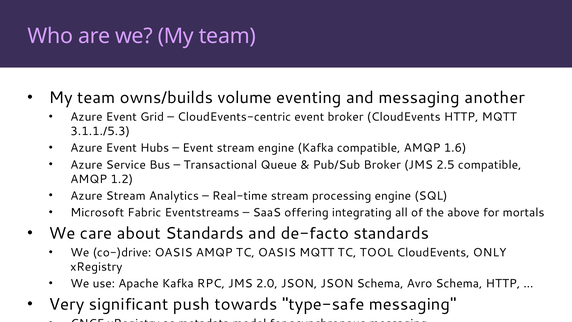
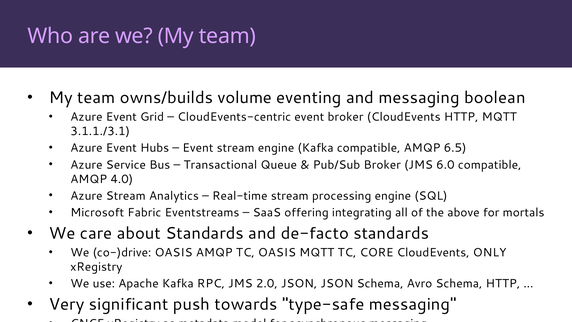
another: another -> boolean
3.1.1./5.3: 3.1.1./5.3 -> 3.1.1./3.1
1.6: 1.6 -> 6.5
2.5: 2.5 -> 6.0
1.2: 1.2 -> 4.0
TOOL: TOOL -> CORE
